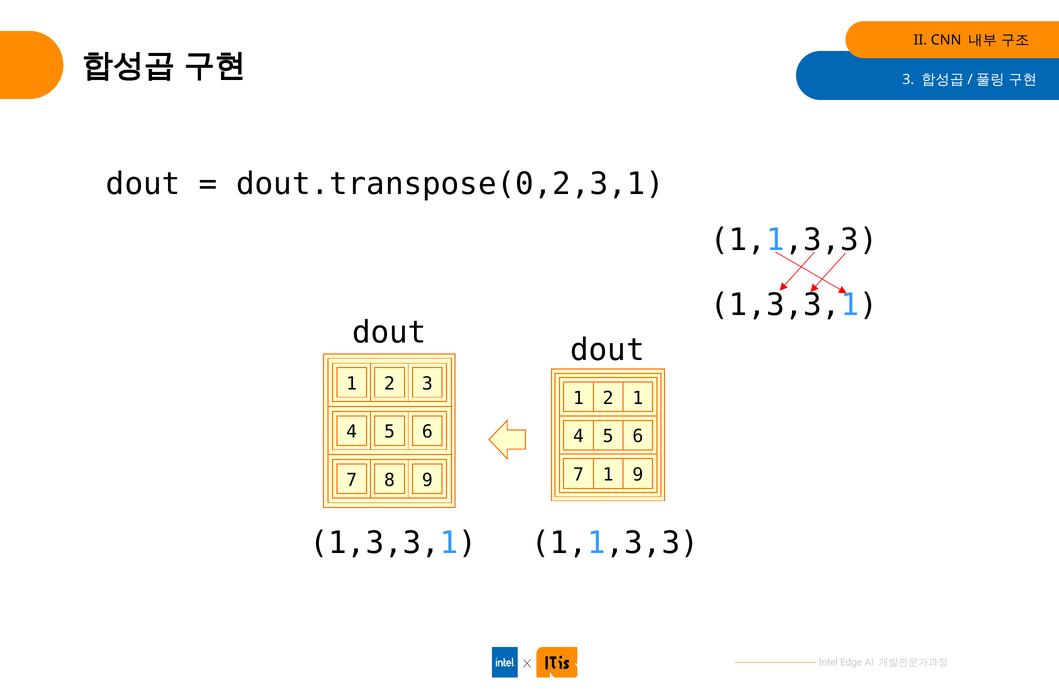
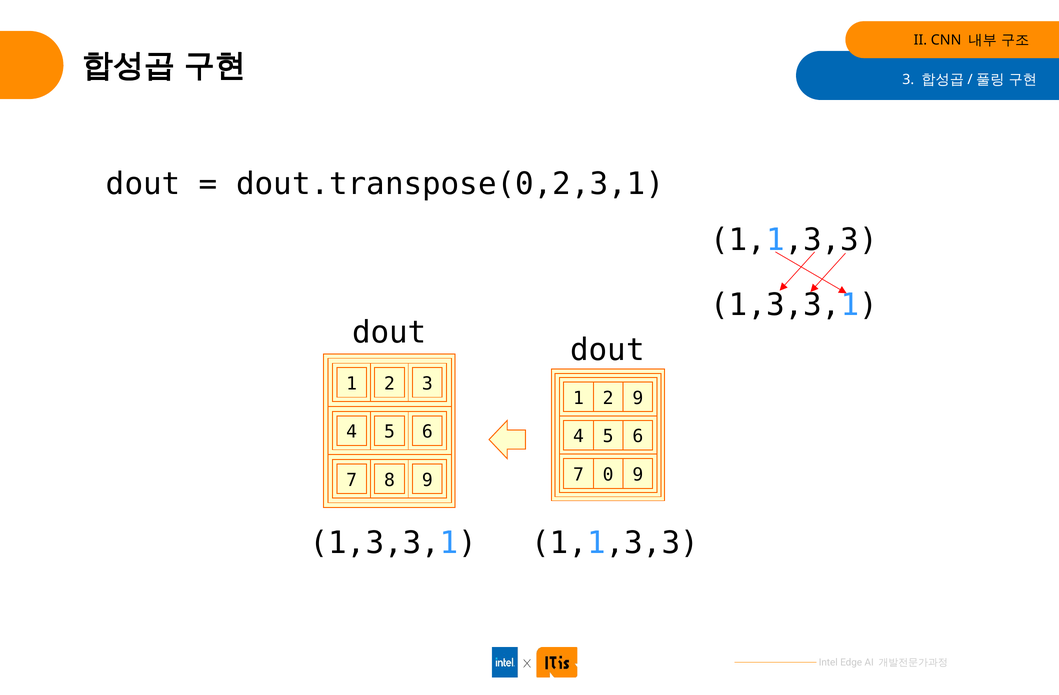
2 1: 1 -> 9
7 1: 1 -> 0
